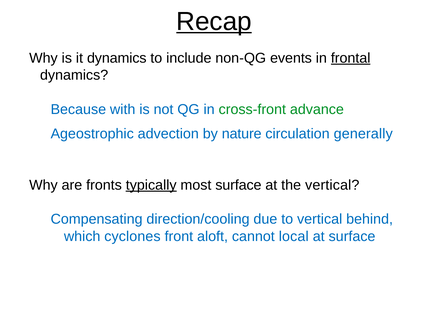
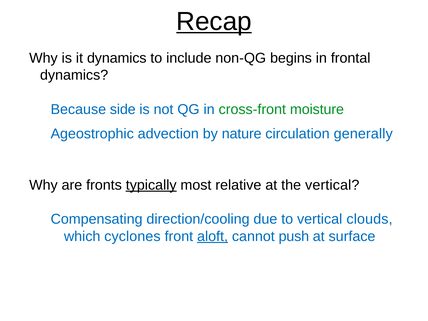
events: events -> begins
frontal underline: present -> none
with: with -> side
advance: advance -> moisture
most surface: surface -> relative
behind: behind -> clouds
aloft underline: none -> present
local: local -> push
